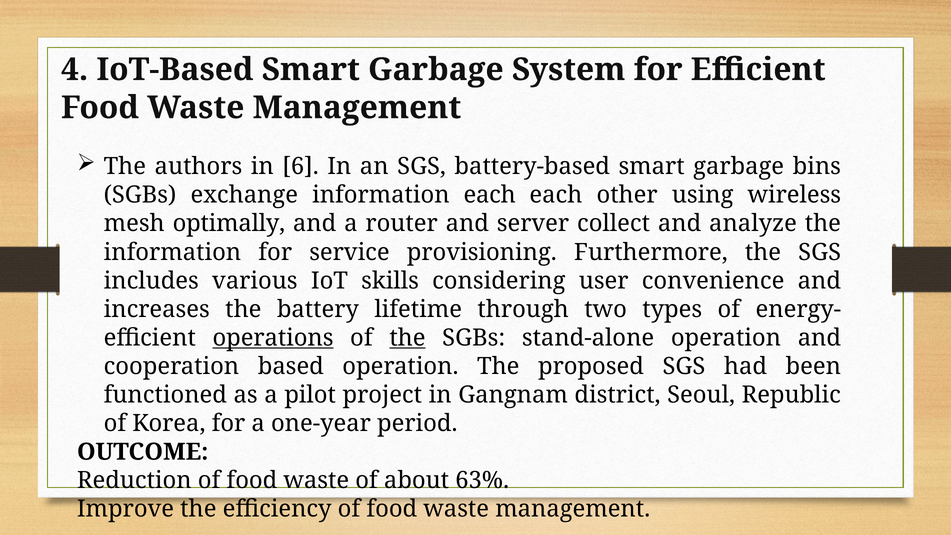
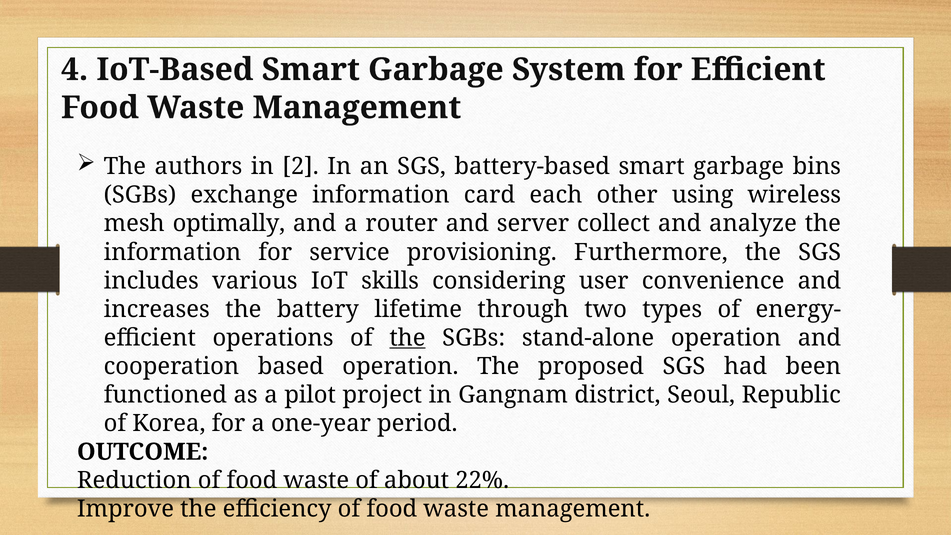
6: 6 -> 2
information each: each -> card
operations underline: present -> none
63%: 63% -> 22%
